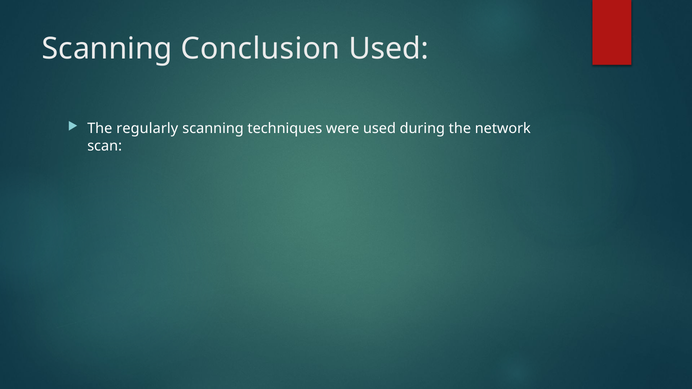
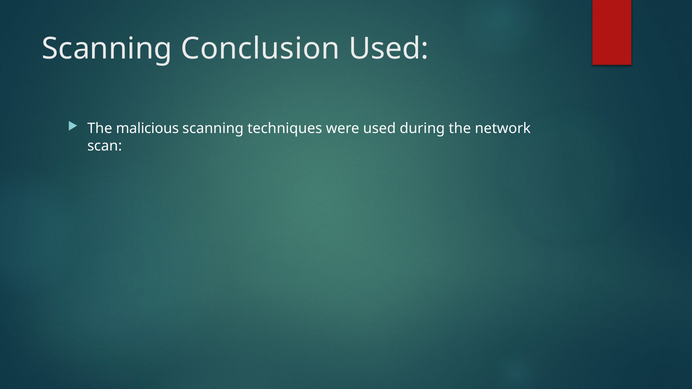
regularly: regularly -> malicious
